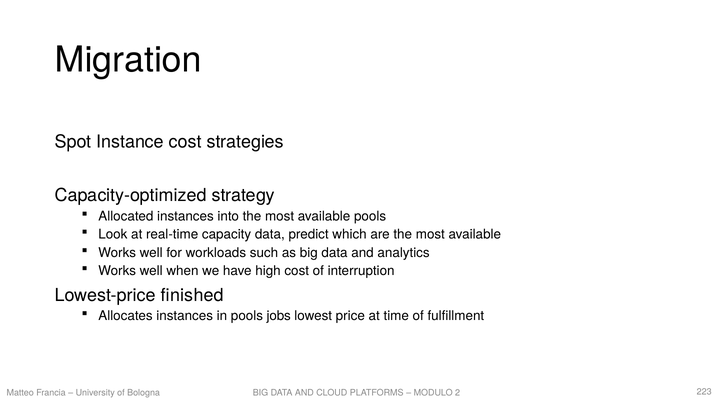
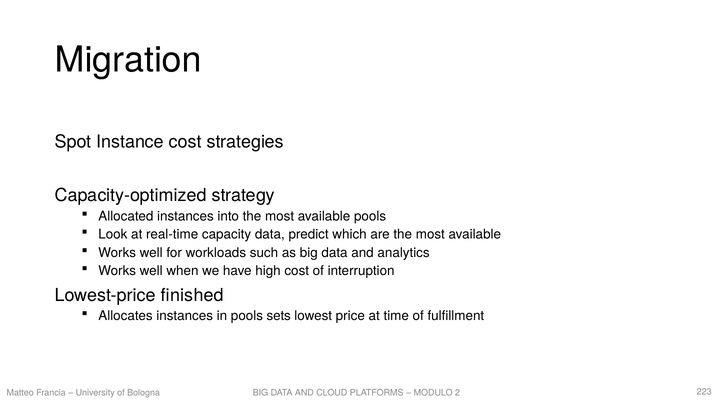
jobs: jobs -> sets
